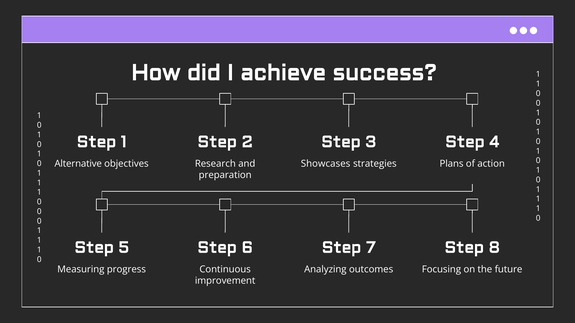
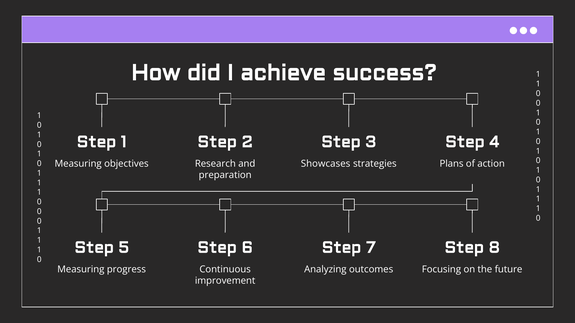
Alternative at (78, 164): Alternative -> Measuring
